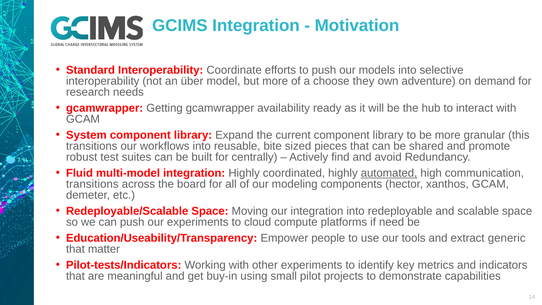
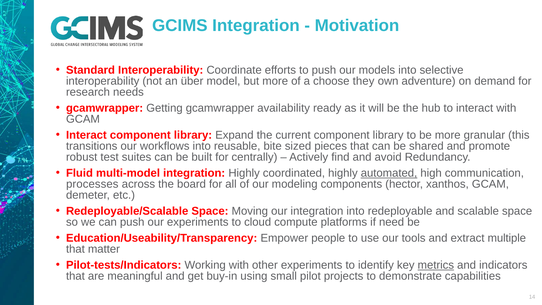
System at (86, 135): System -> Interact
transitions at (92, 184): transitions -> processes
generic: generic -> multiple
metrics underline: none -> present
